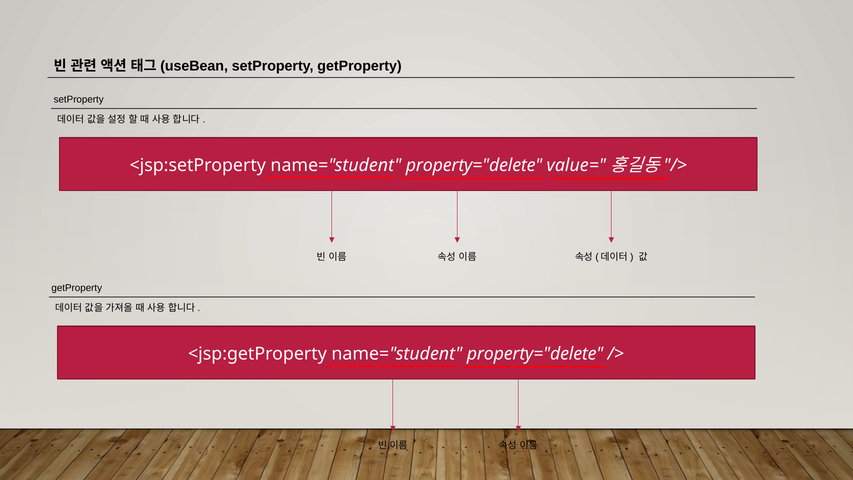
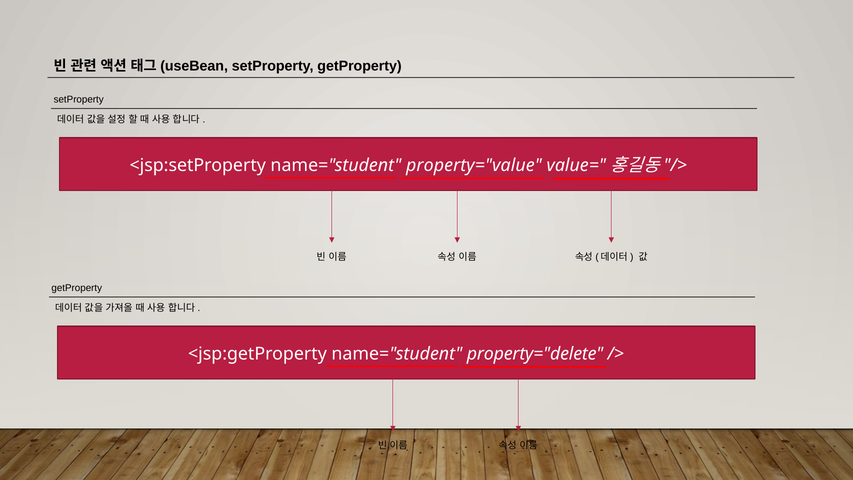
<jsp:setProperty name="student property="delete: property="delete -> property="value
